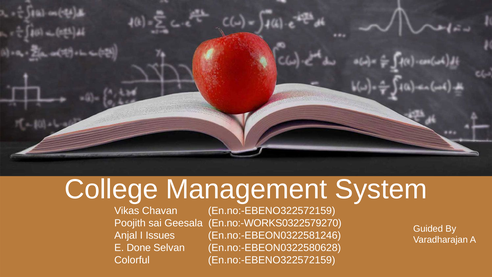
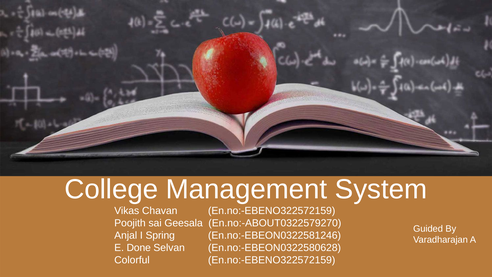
En.no:-WORKS0322579270: En.no:-WORKS0322579270 -> En.no:-ABOUT0322579270
Issues: Issues -> Spring
